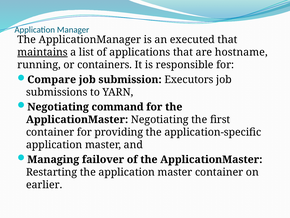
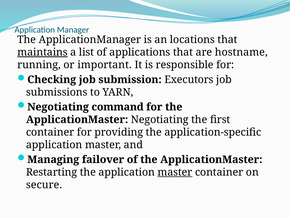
executed: executed -> locations
containers: containers -> important
Compare: Compare -> Checking
master at (175, 172) underline: none -> present
earlier: earlier -> secure
